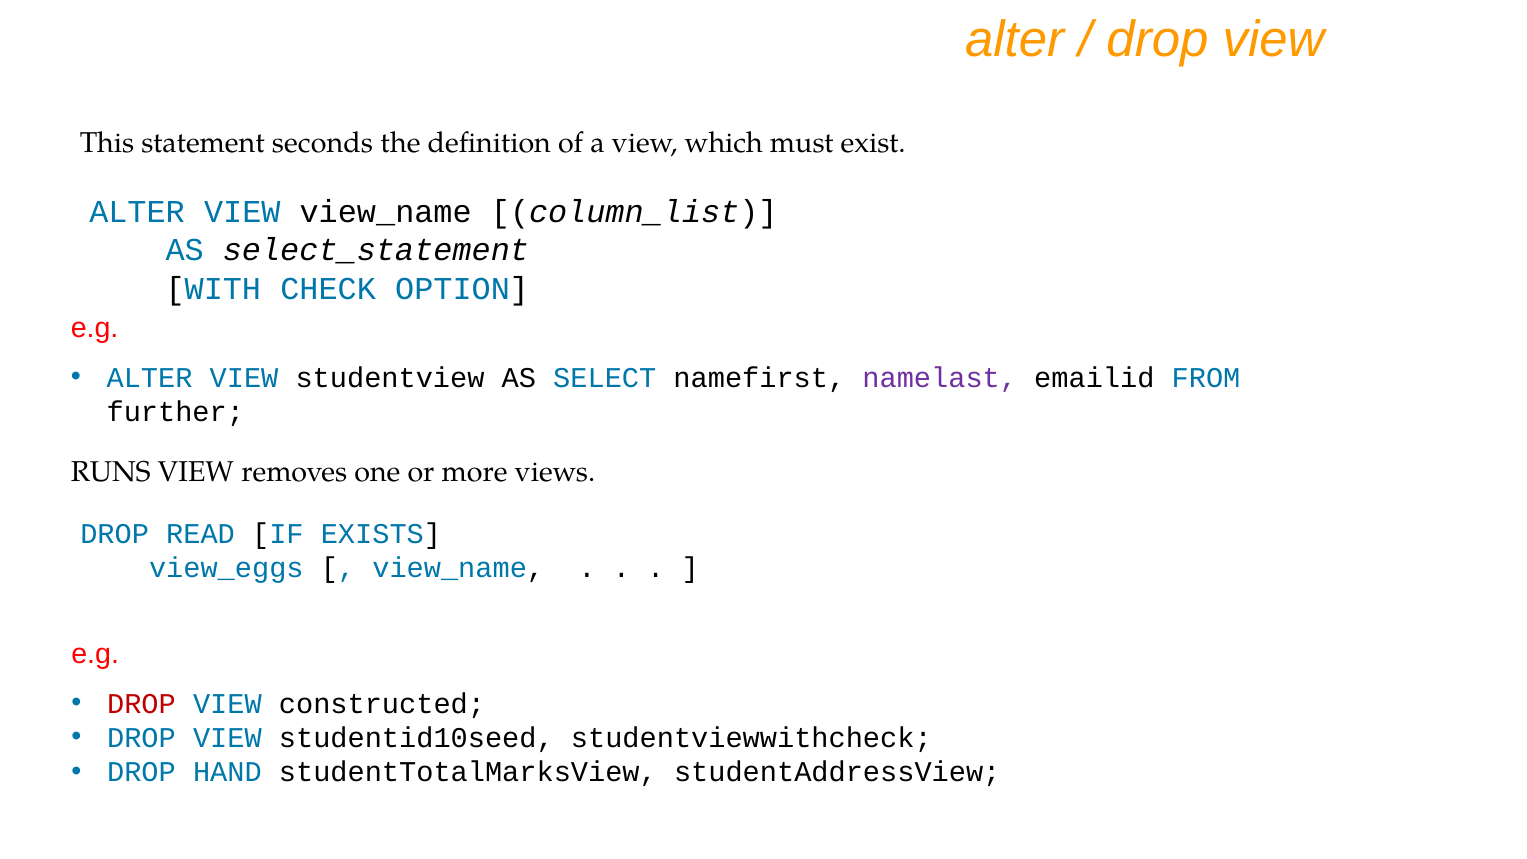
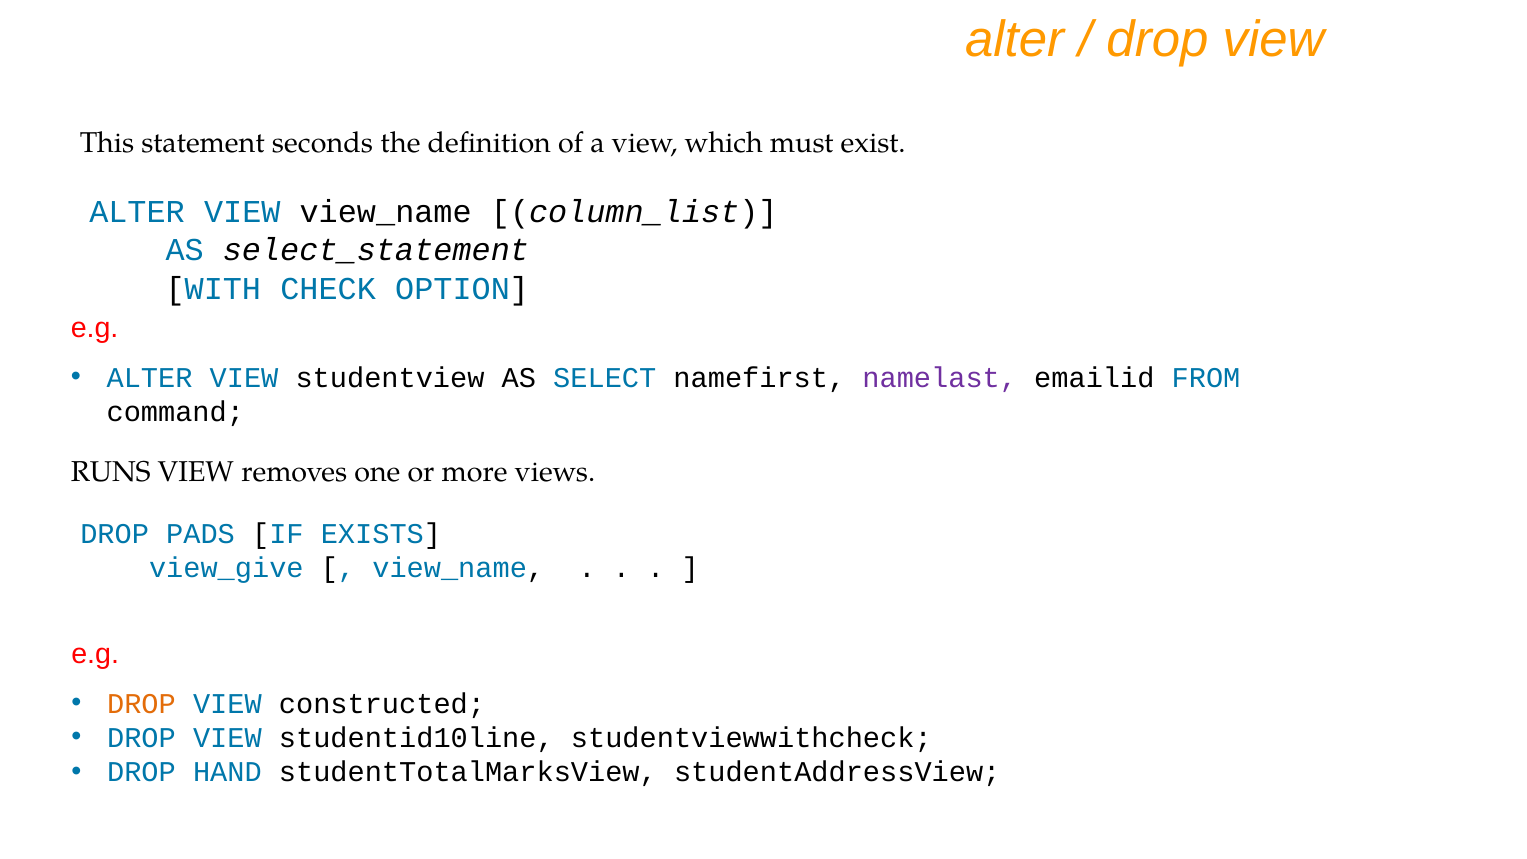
further: further -> command
READ: READ -> PADS
view_eggs: view_eggs -> view_give
DROP at (141, 704) colour: red -> orange
studentid10seed: studentid10seed -> studentid10line
